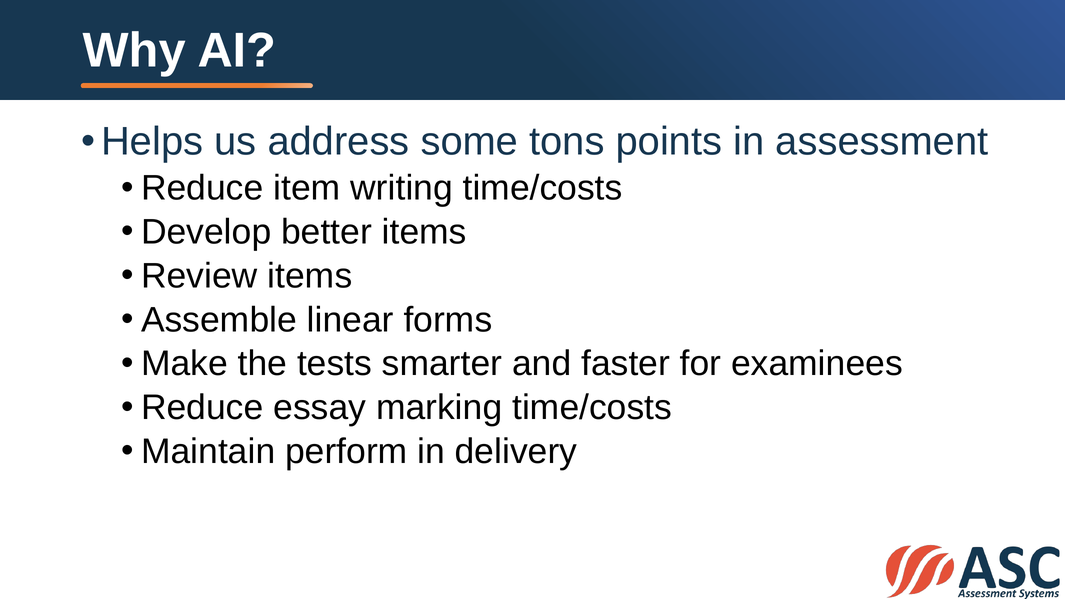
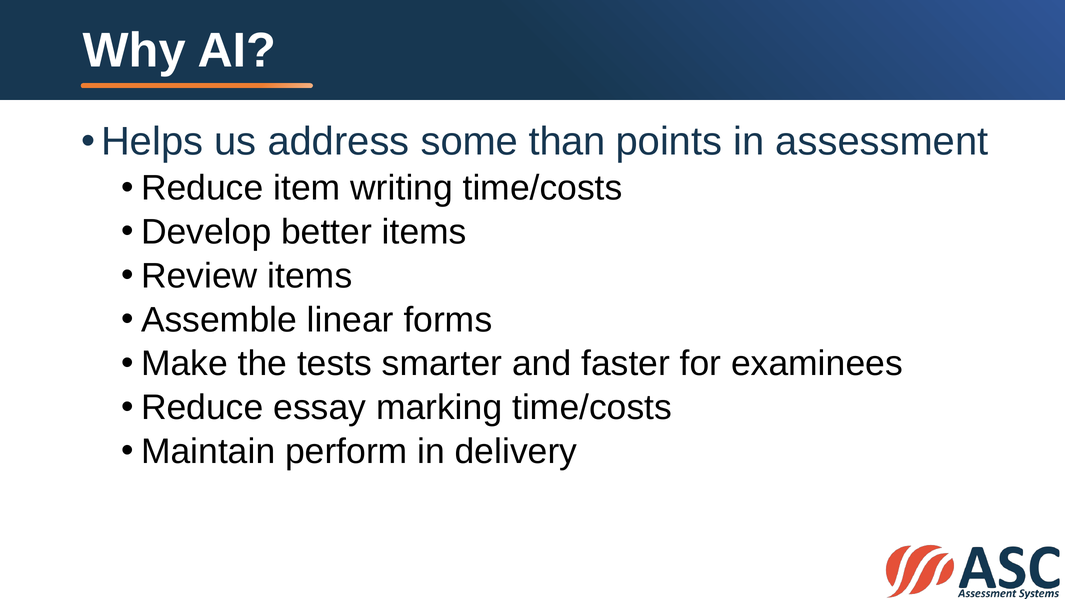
tons: tons -> than
